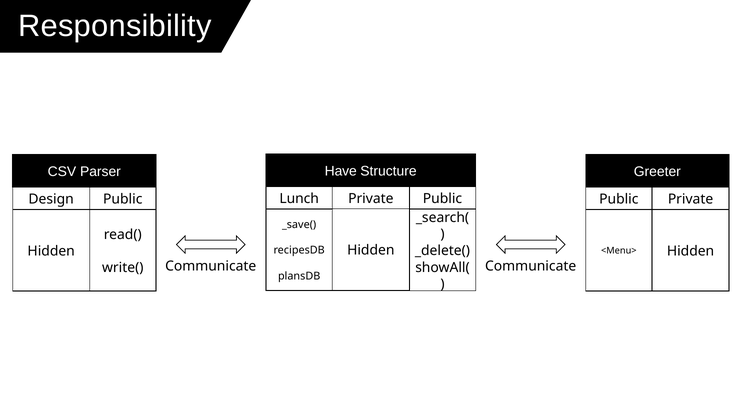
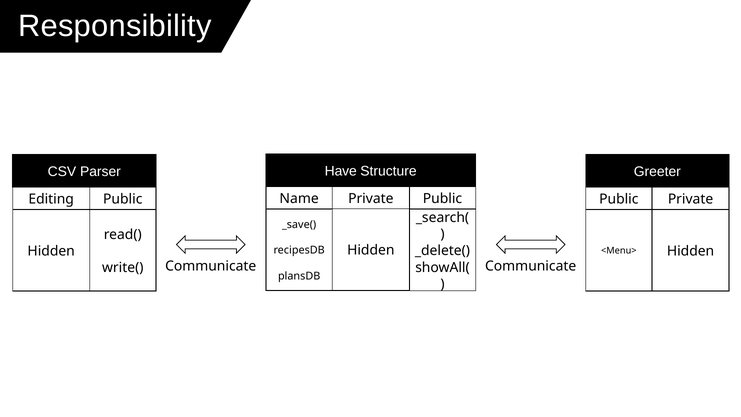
Lunch: Lunch -> Name
Design: Design -> Editing
